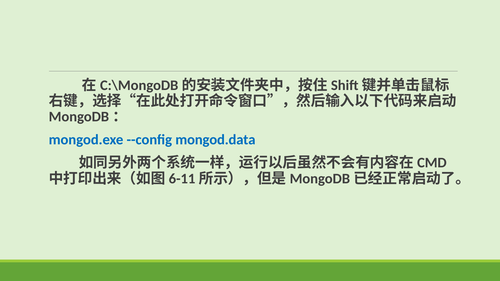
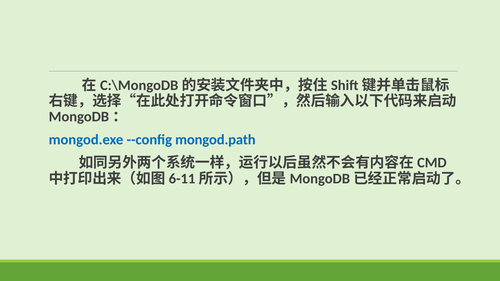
mongod.data: mongod.data -> mongod.path
